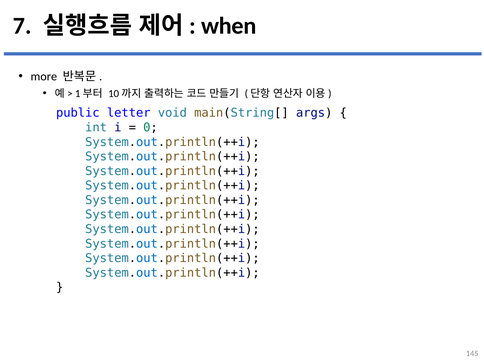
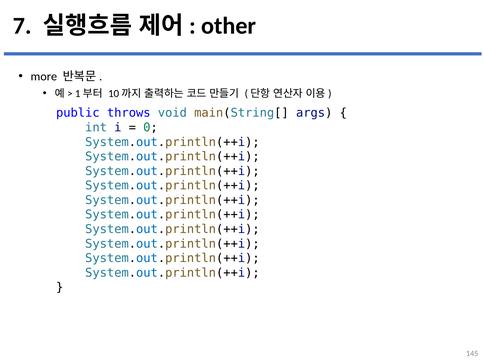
when: when -> other
letter: letter -> throws
